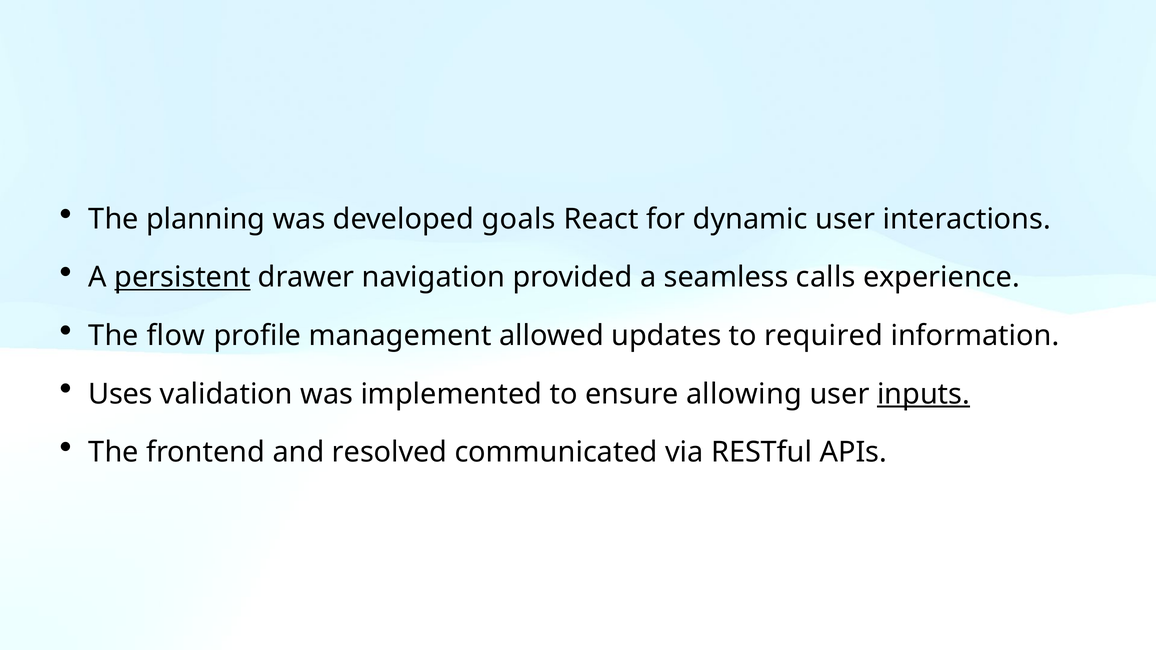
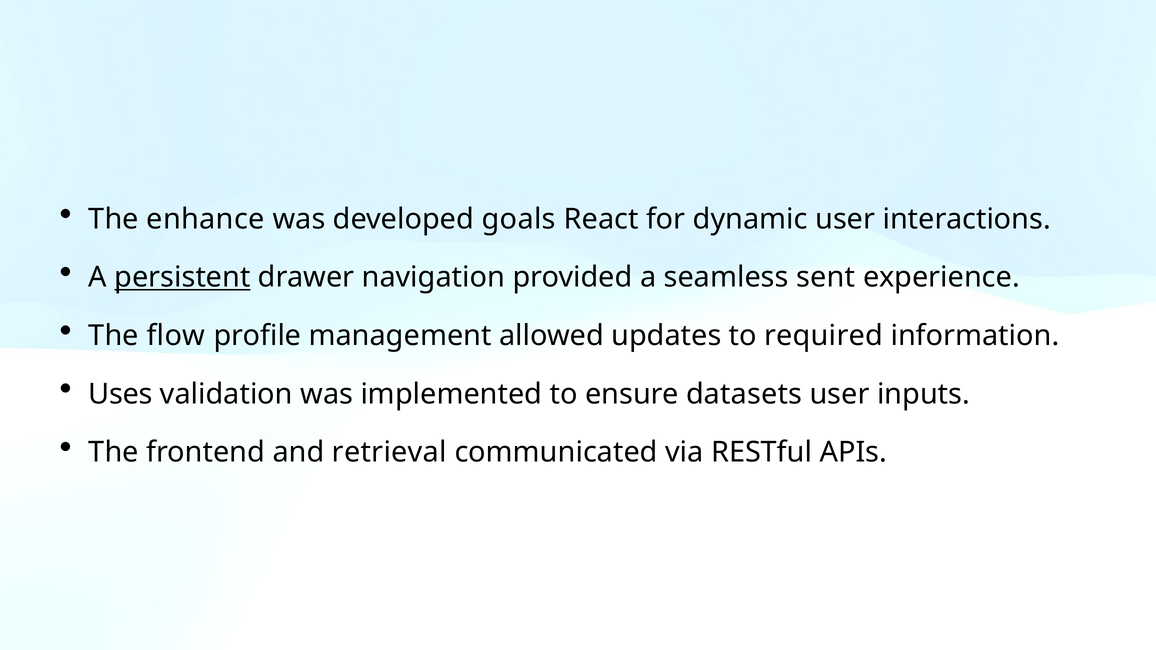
planning: planning -> enhance
calls: calls -> sent
allowing: allowing -> datasets
inputs underline: present -> none
resolved: resolved -> retrieval
